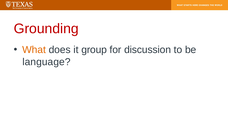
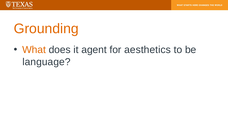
Grounding colour: red -> orange
group: group -> agent
discussion: discussion -> aesthetics
